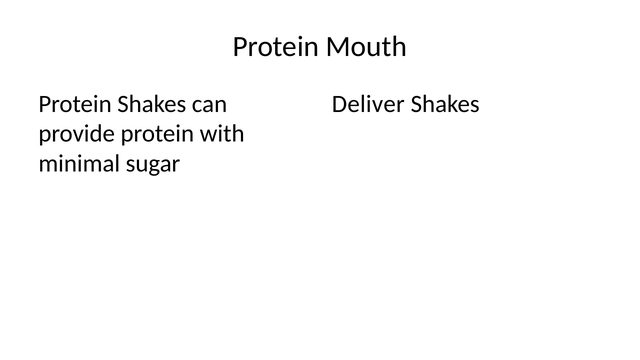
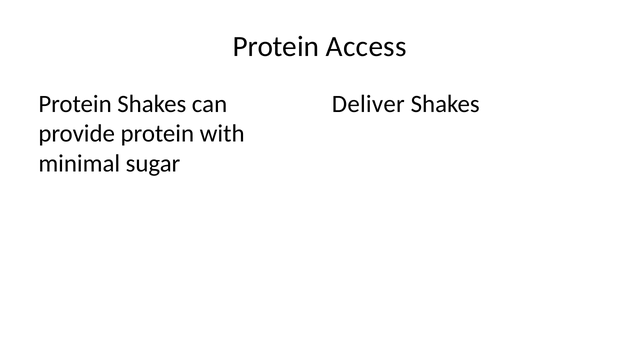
Mouth: Mouth -> Access
